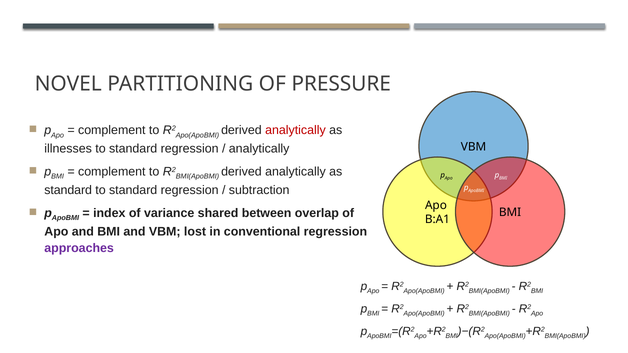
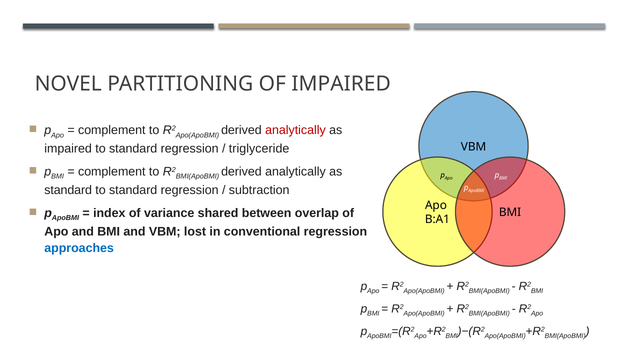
OF PRESSURE: PRESSURE -> IMPAIRED
illnesses at (68, 149): illnesses -> impaired
analytically at (259, 149): analytically -> triglyceride
approaches colour: purple -> blue
